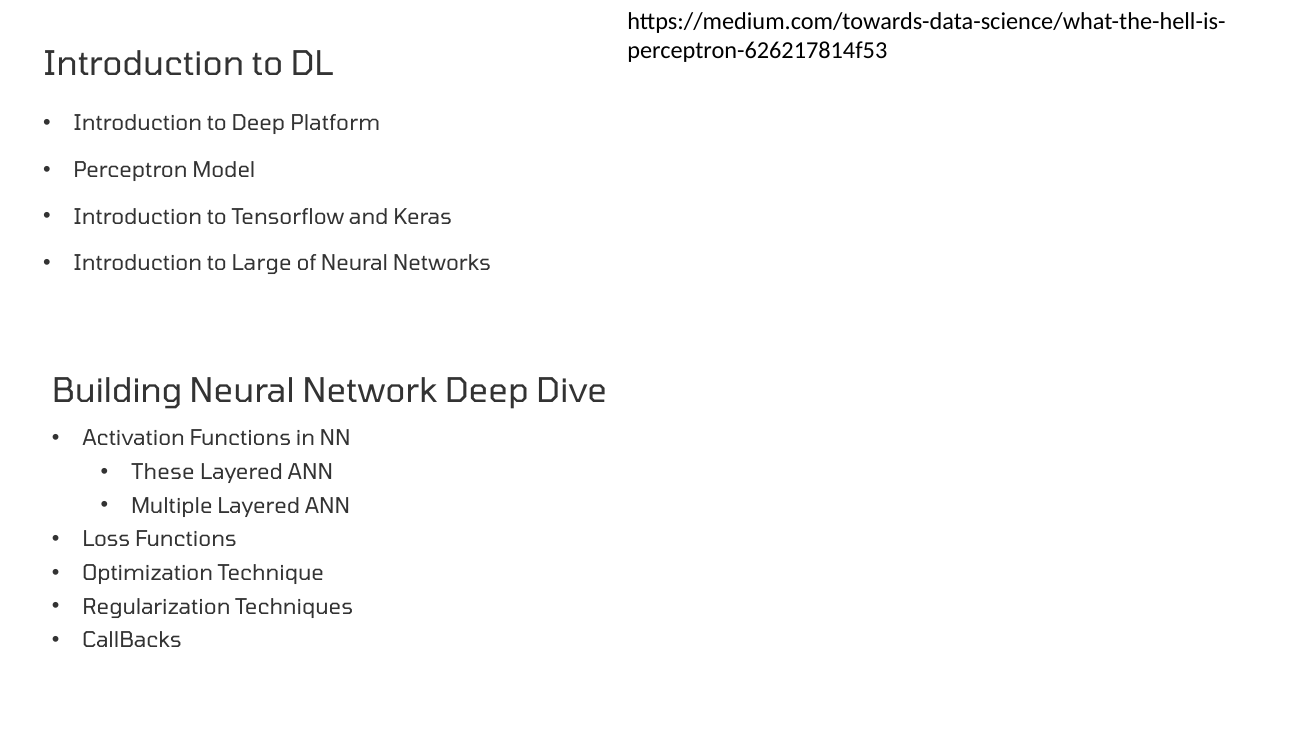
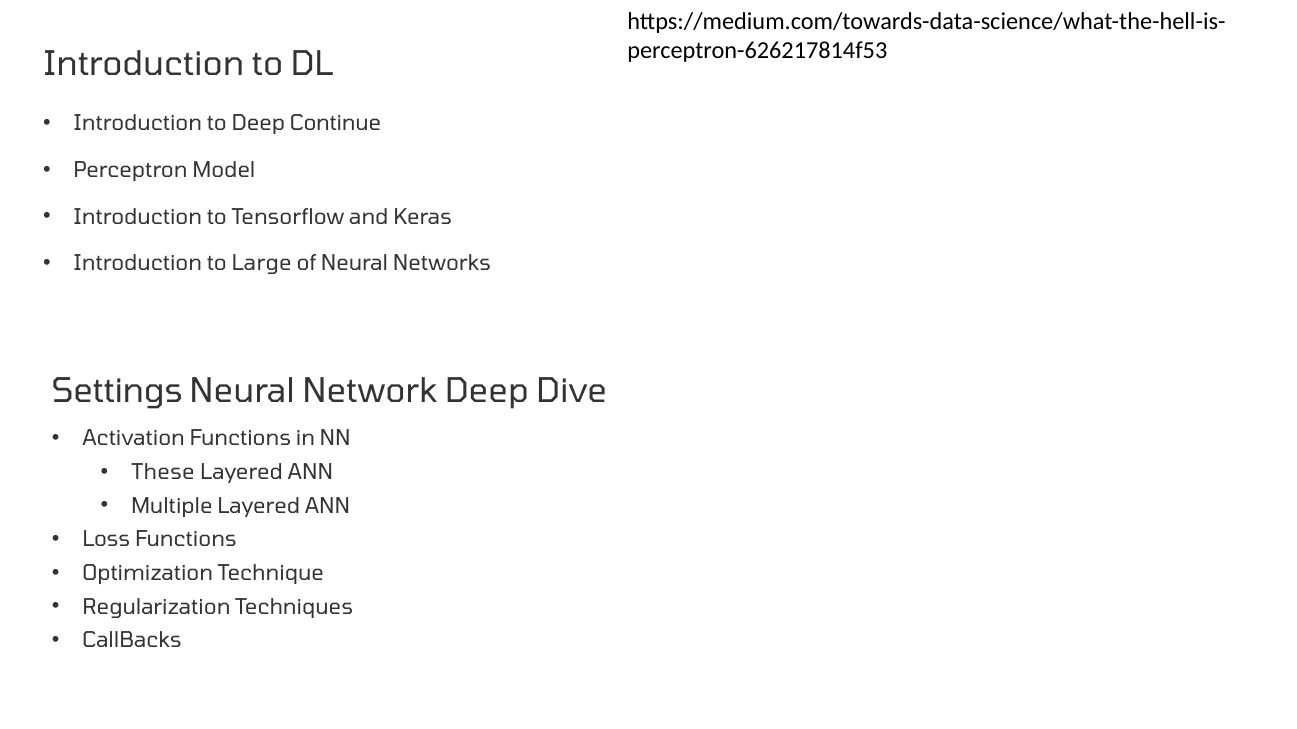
Platform: Platform -> Continue
Building: Building -> Settings
